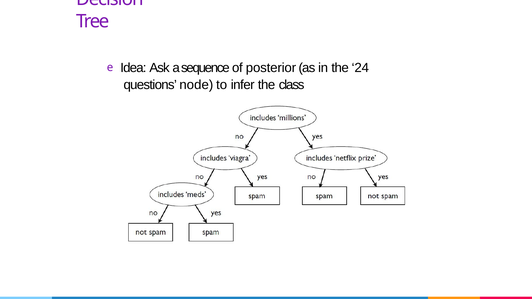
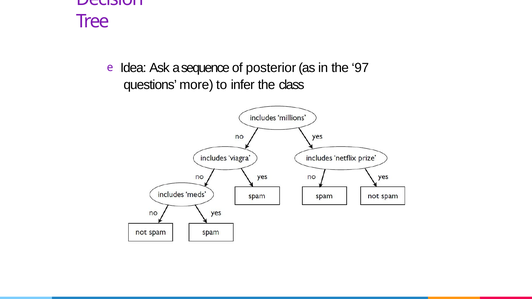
24: 24 -> 97
node: node -> more
